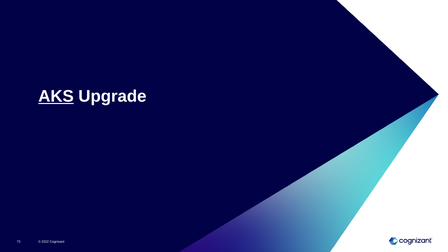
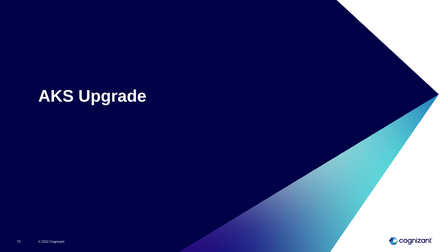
AKS underline: present -> none
